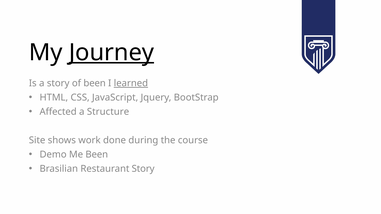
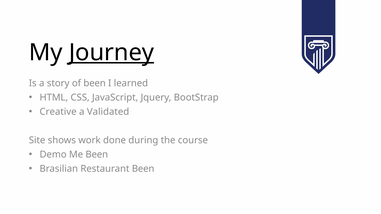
learned underline: present -> none
Affected: Affected -> Creative
Structure: Structure -> Validated
Restaurant Story: Story -> Been
